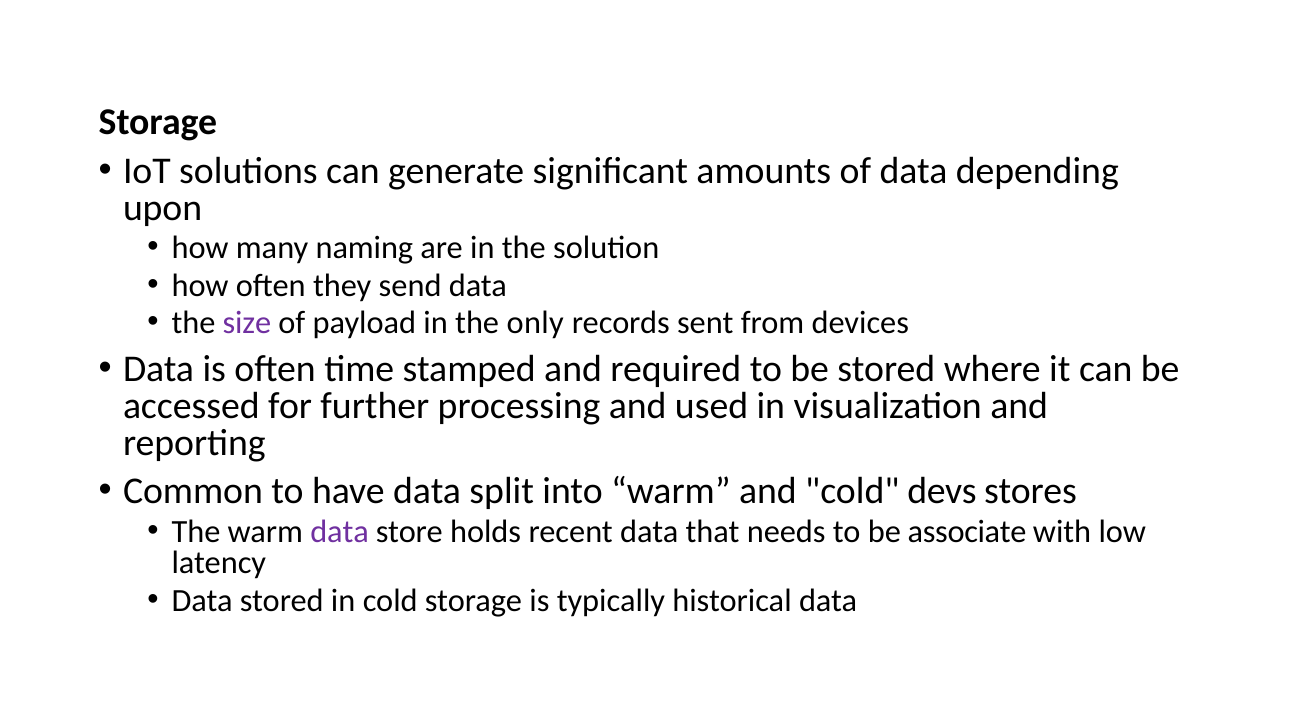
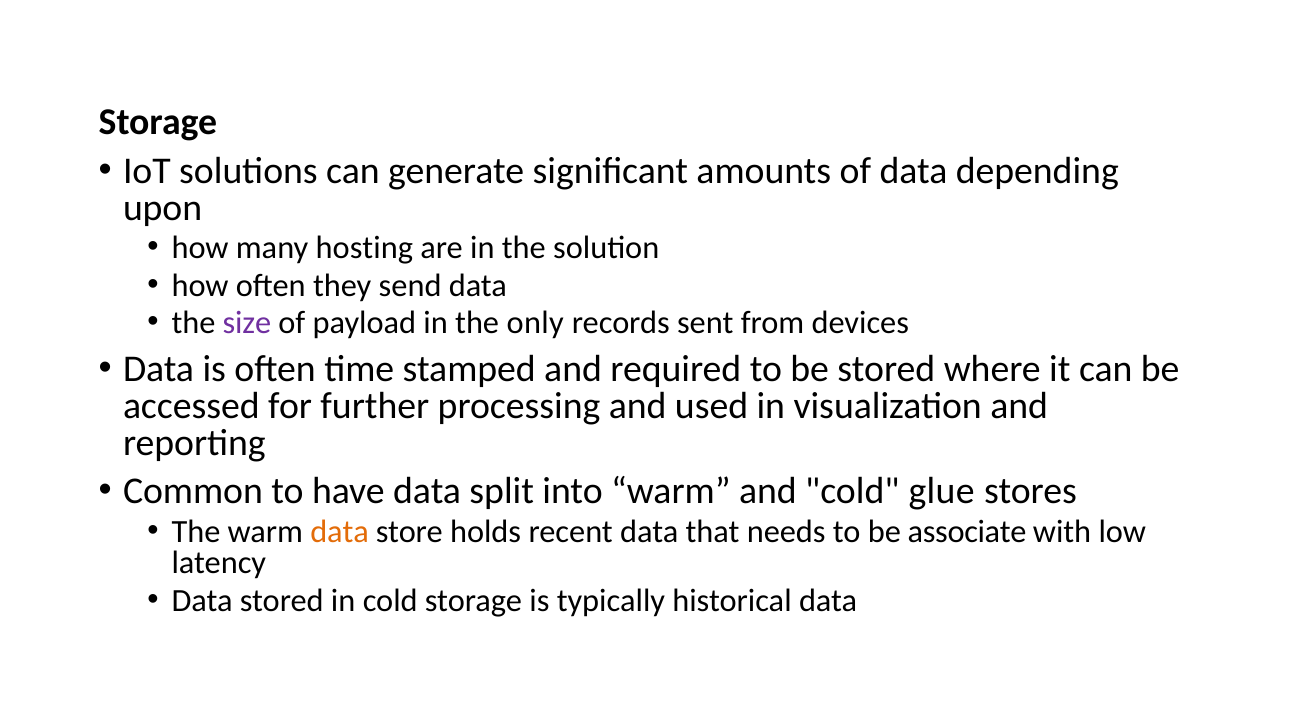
naming: naming -> hosting
devs: devs -> glue
data at (340, 532) colour: purple -> orange
